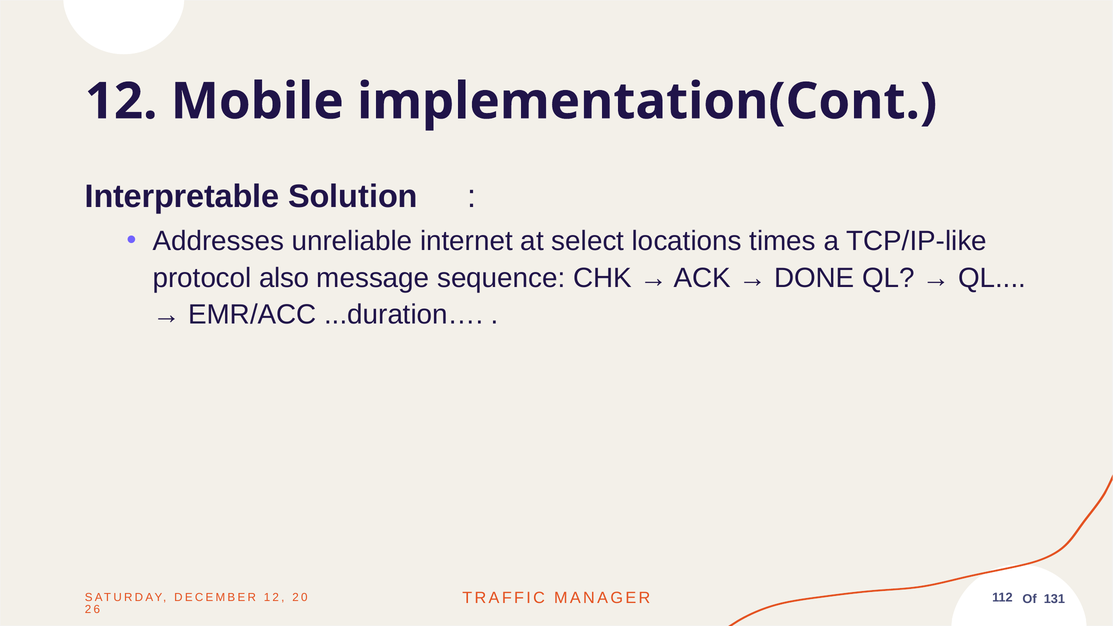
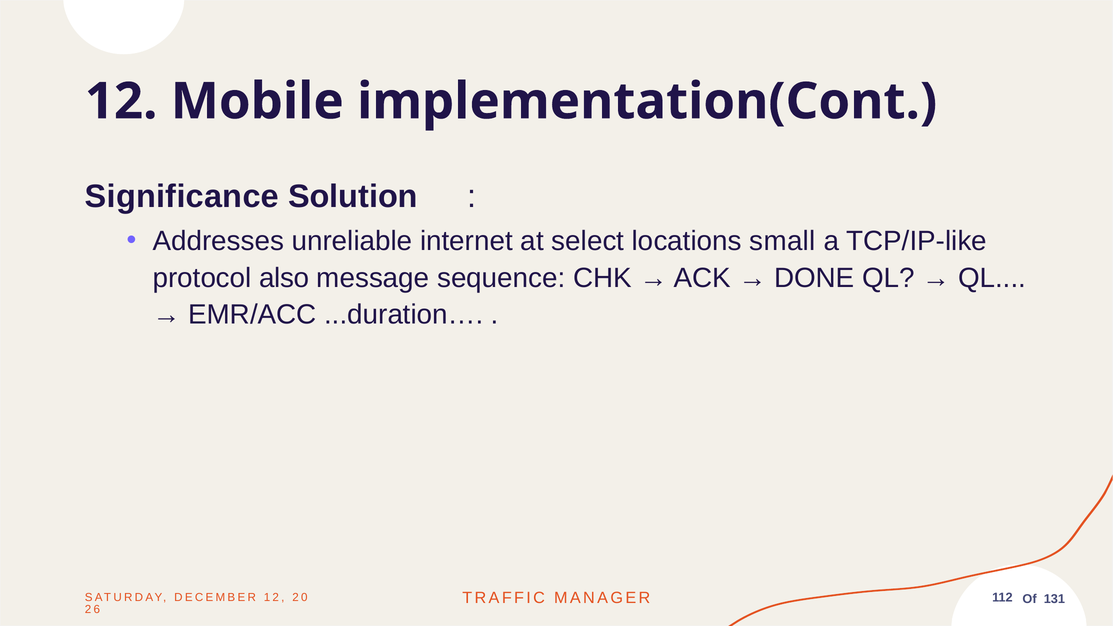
Interpretable: Interpretable -> Significance
times: times -> small
